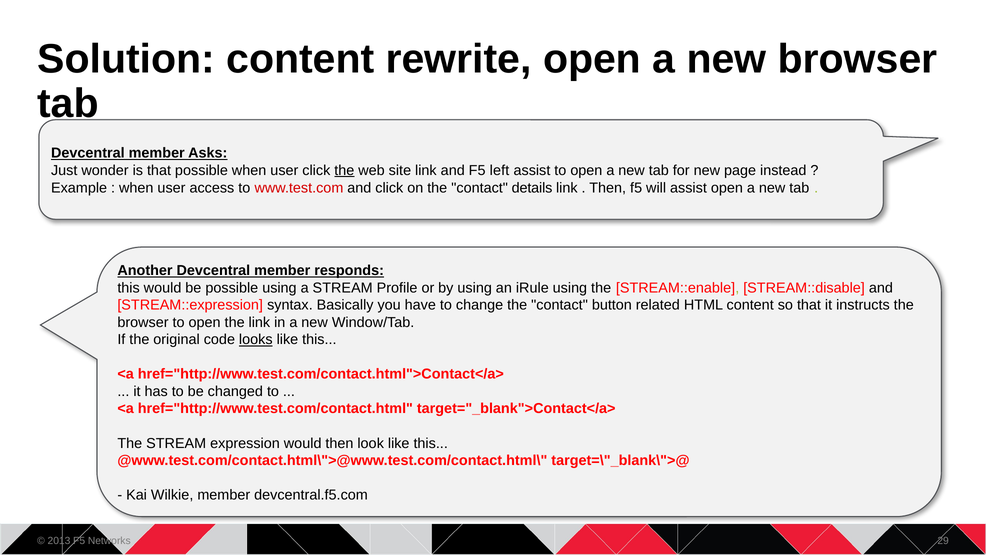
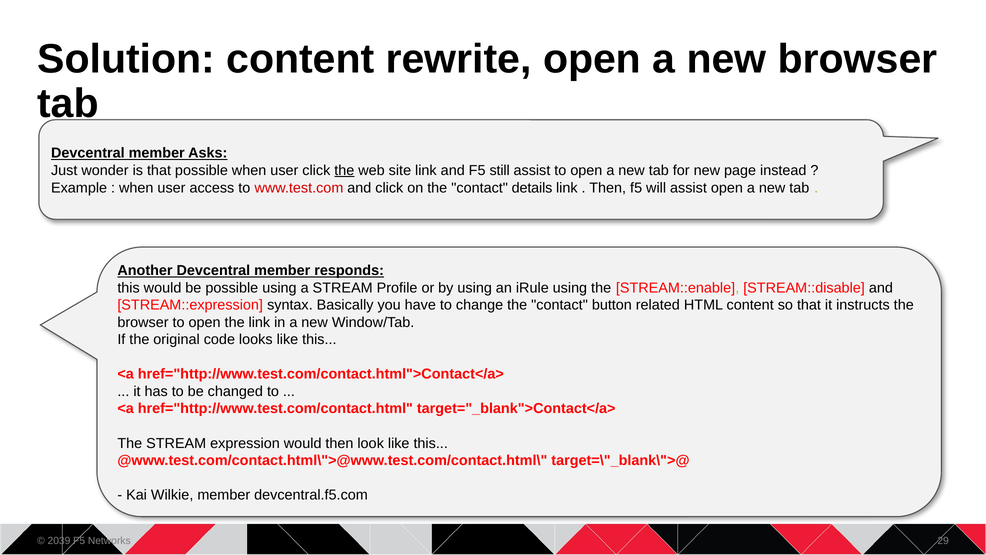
left: left -> still
looks underline: present -> none
2013: 2013 -> 2039
